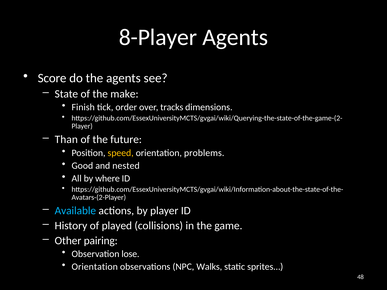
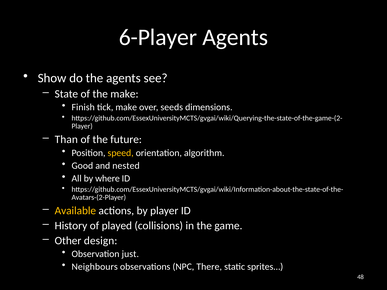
8-Player: 8-Player -> 6-Player
Score: Score -> Show
tick order: order -> make
tracks: tracks -> seeds
problems: problems -> algorithm
Available colour: light blue -> yellow
pairing: pairing -> design
lose: lose -> just
Orientation at (95, 267): Orientation -> Neighbours
Walks: Walks -> There
